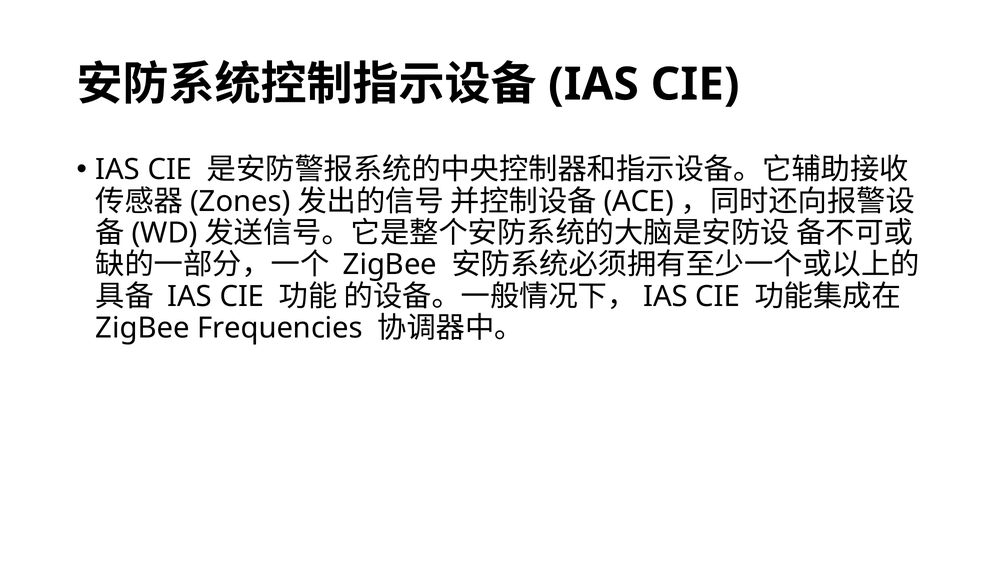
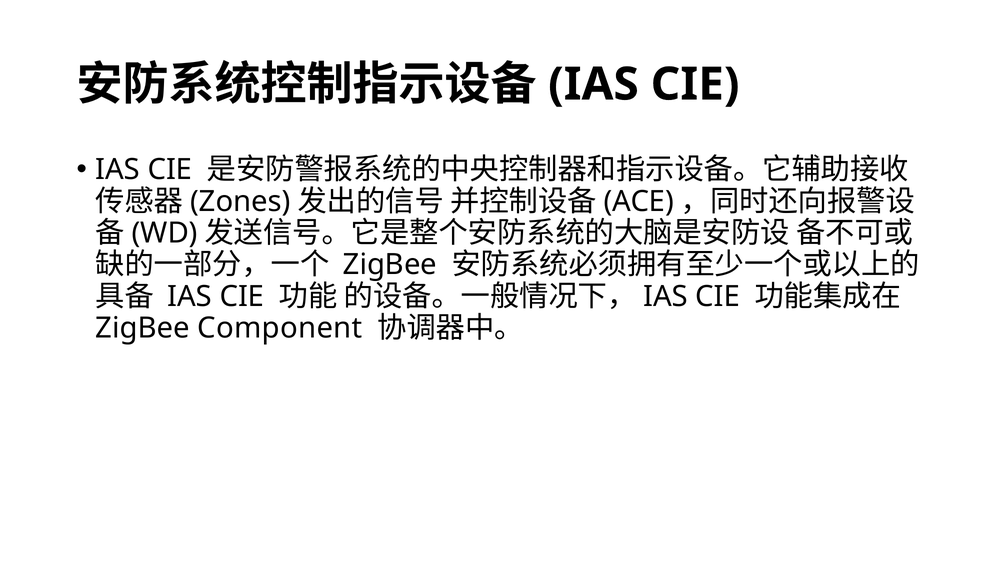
Frequencies: Frequencies -> Component
